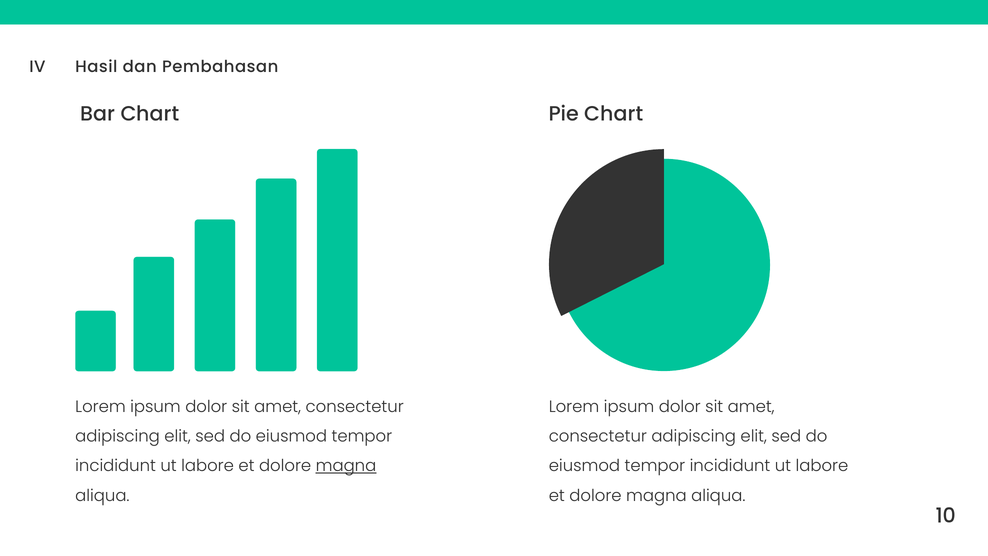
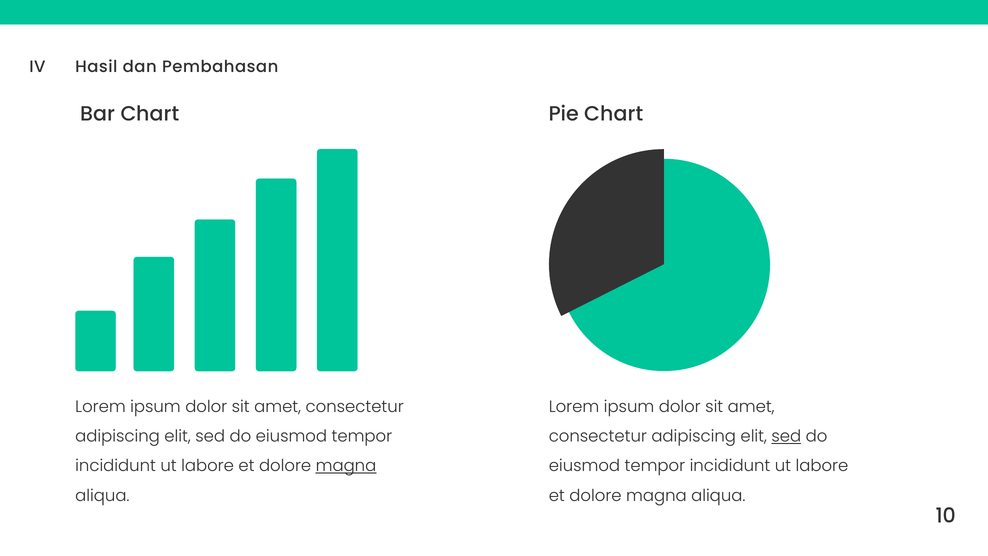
sed at (786, 436) underline: none -> present
